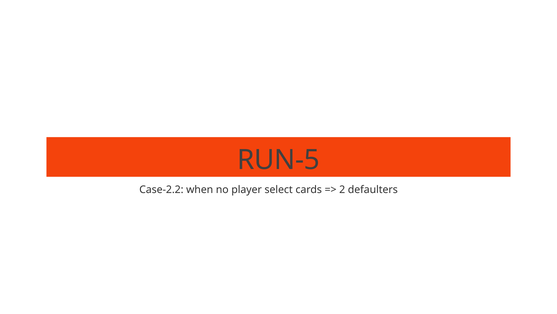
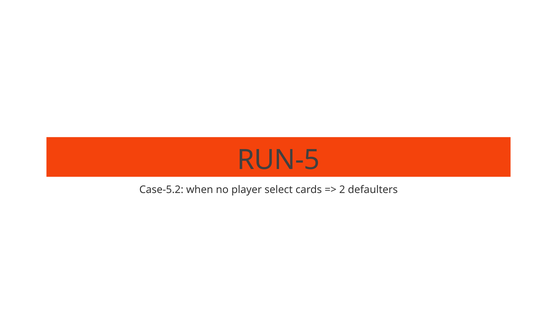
Case-2.2: Case-2.2 -> Case-5.2
